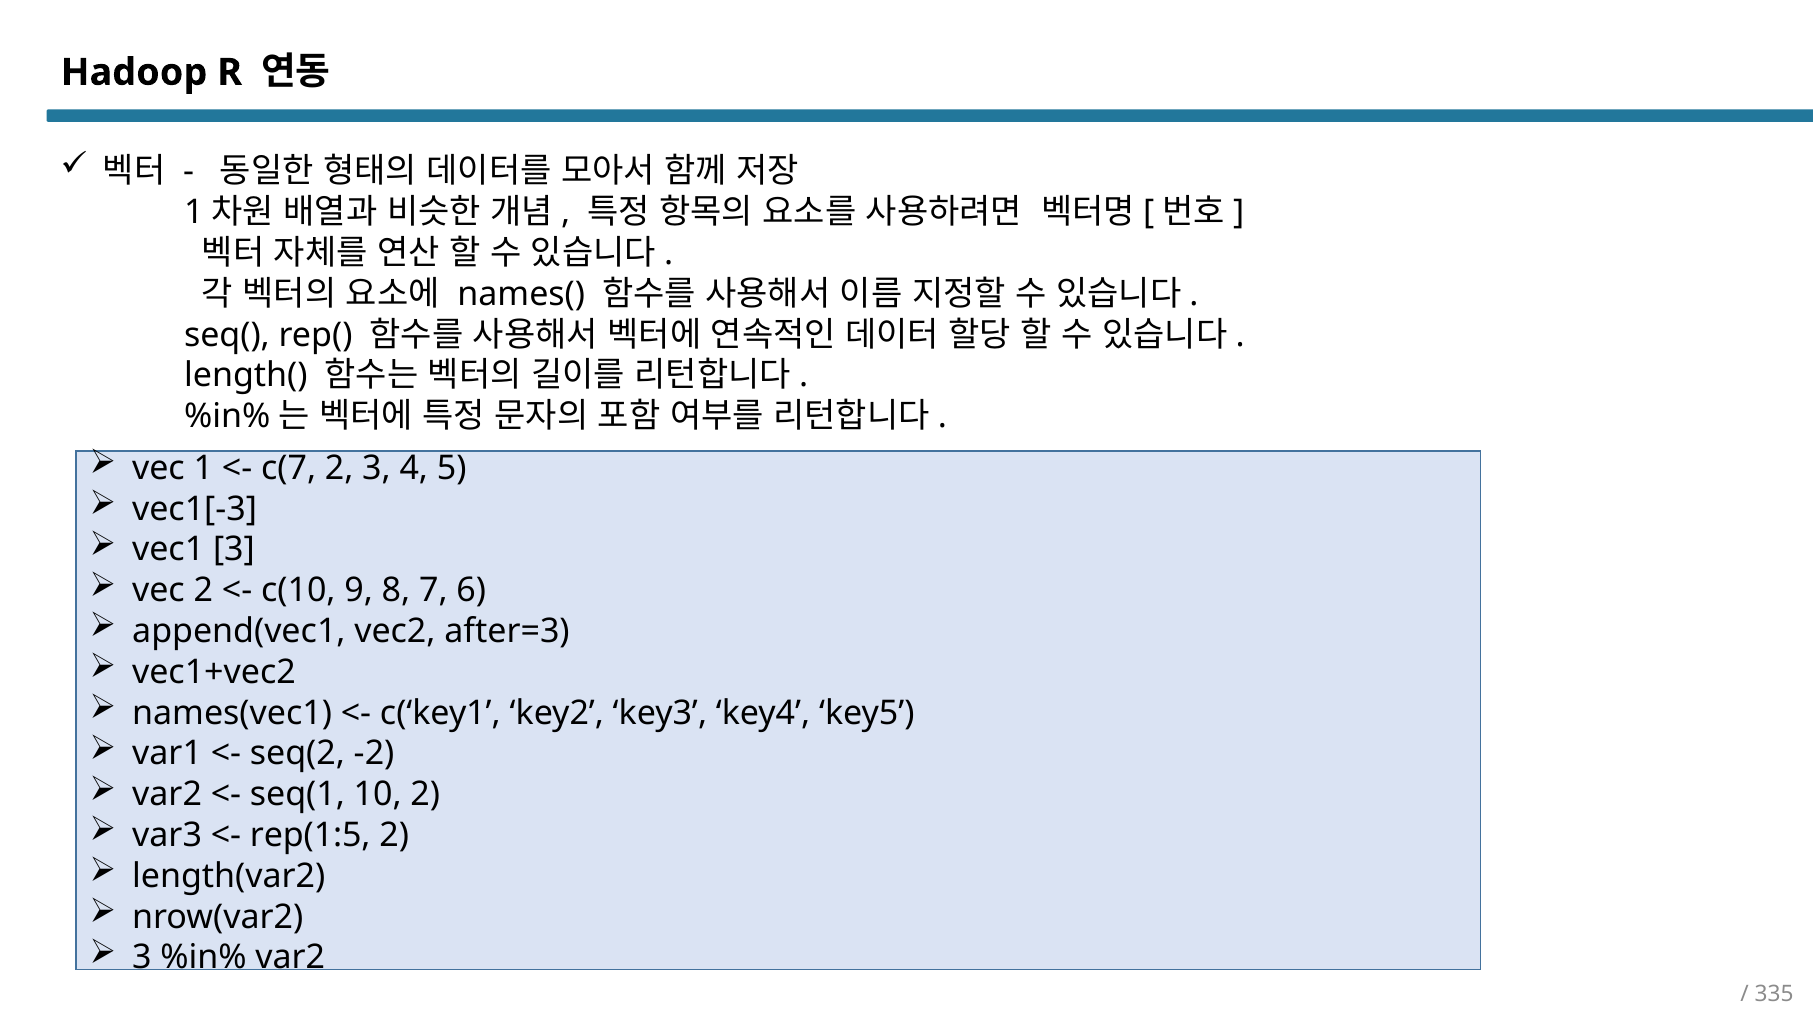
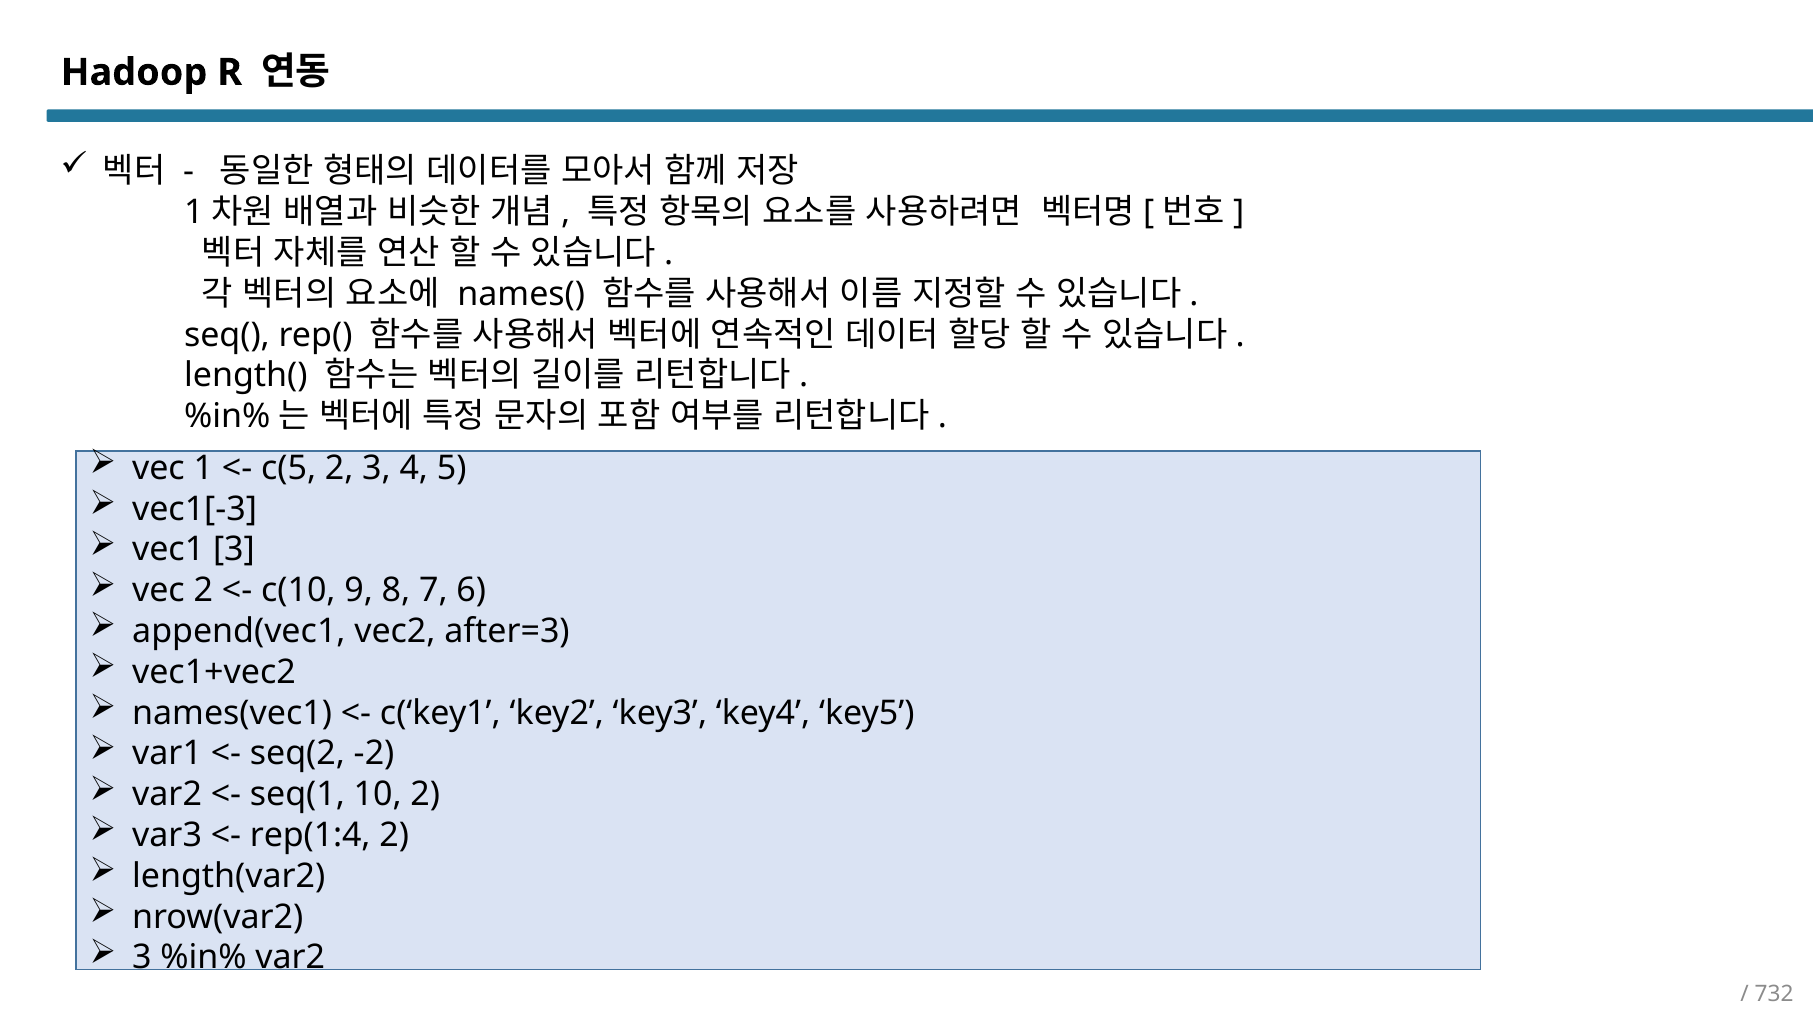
c(7: c(7 -> c(5
rep(1:5: rep(1:5 -> rep(1:4
335: 335 -> 732
